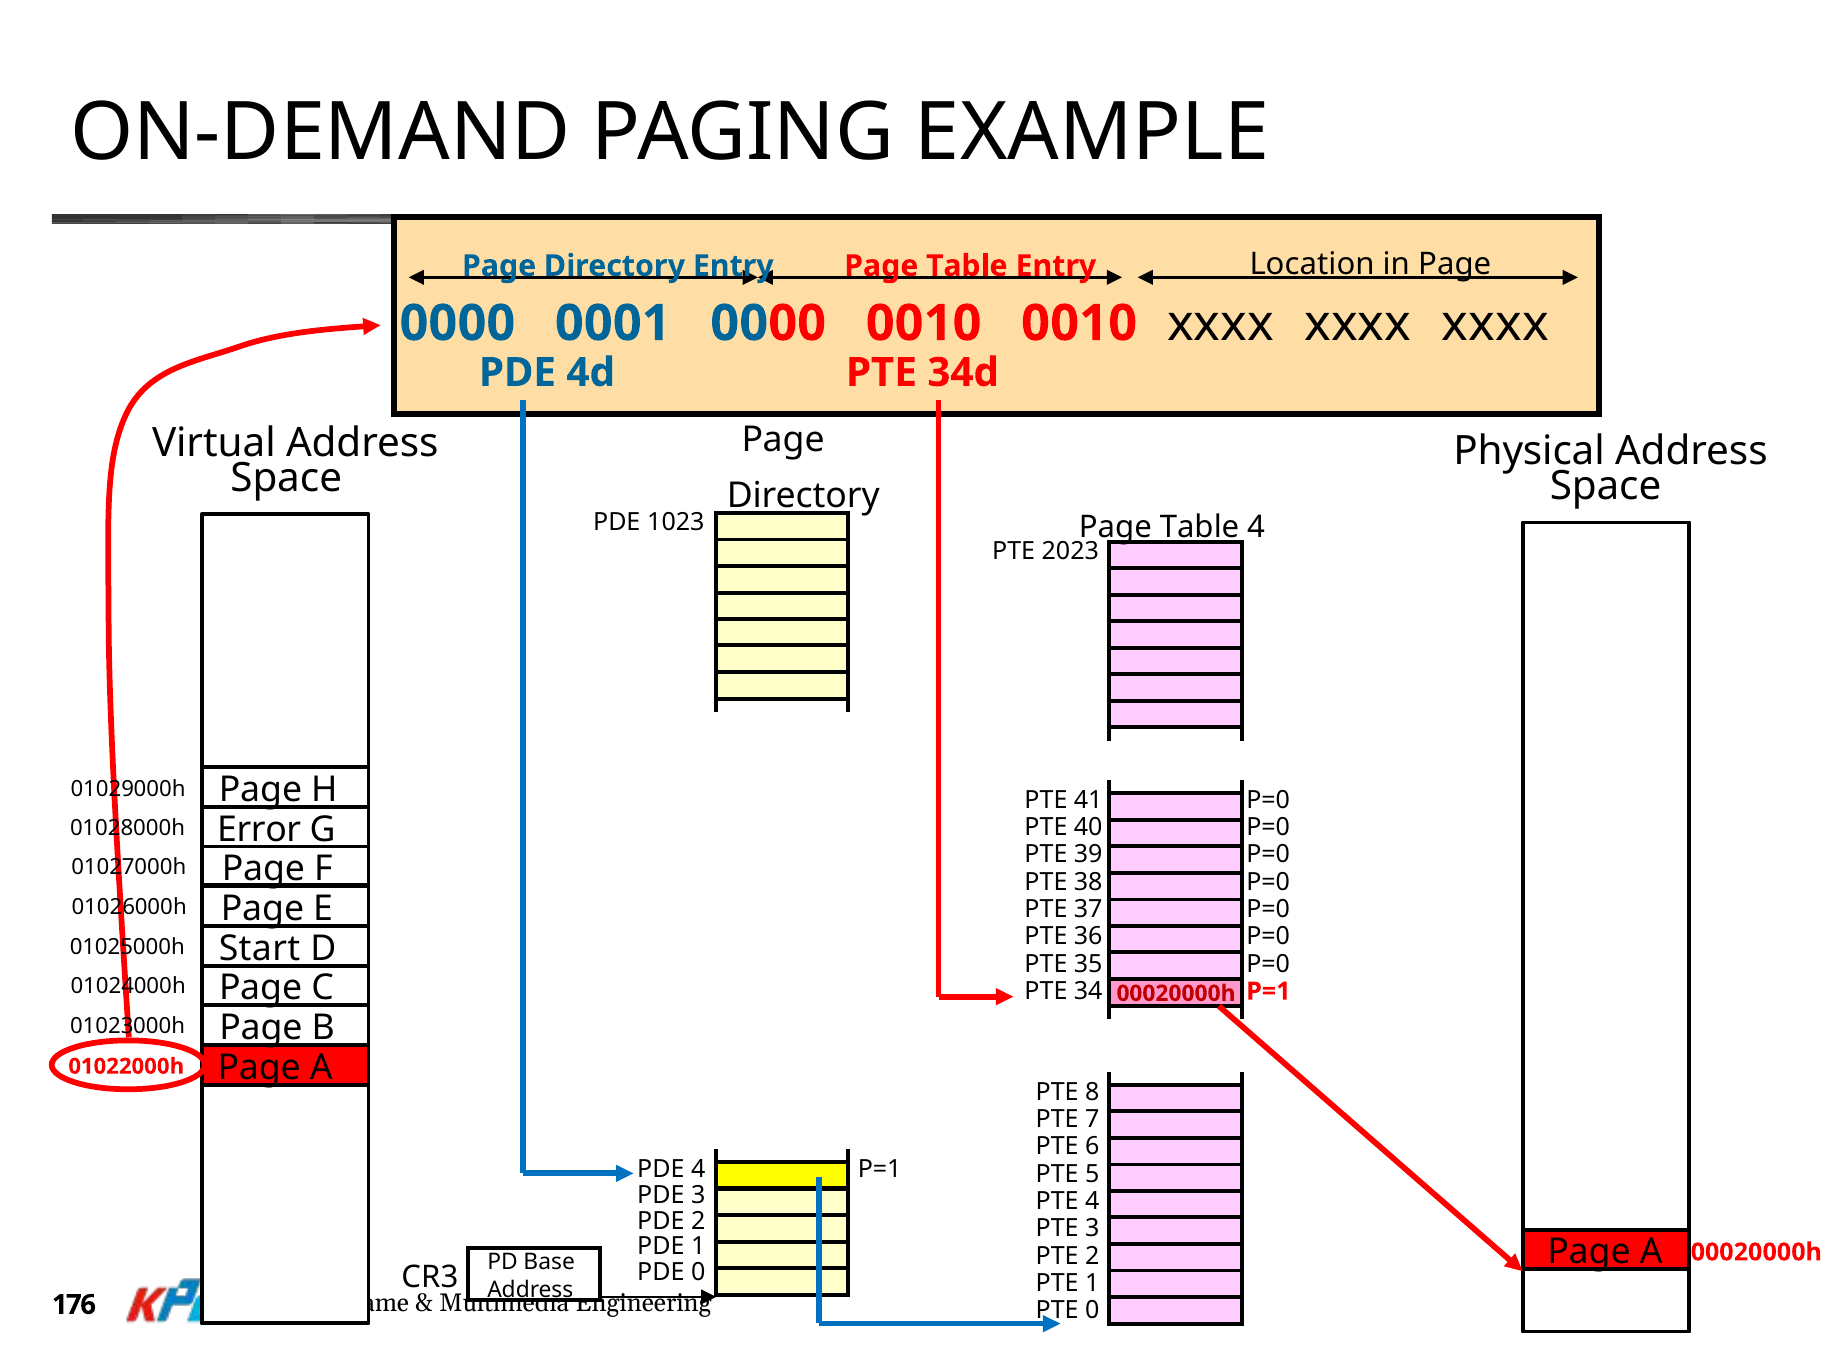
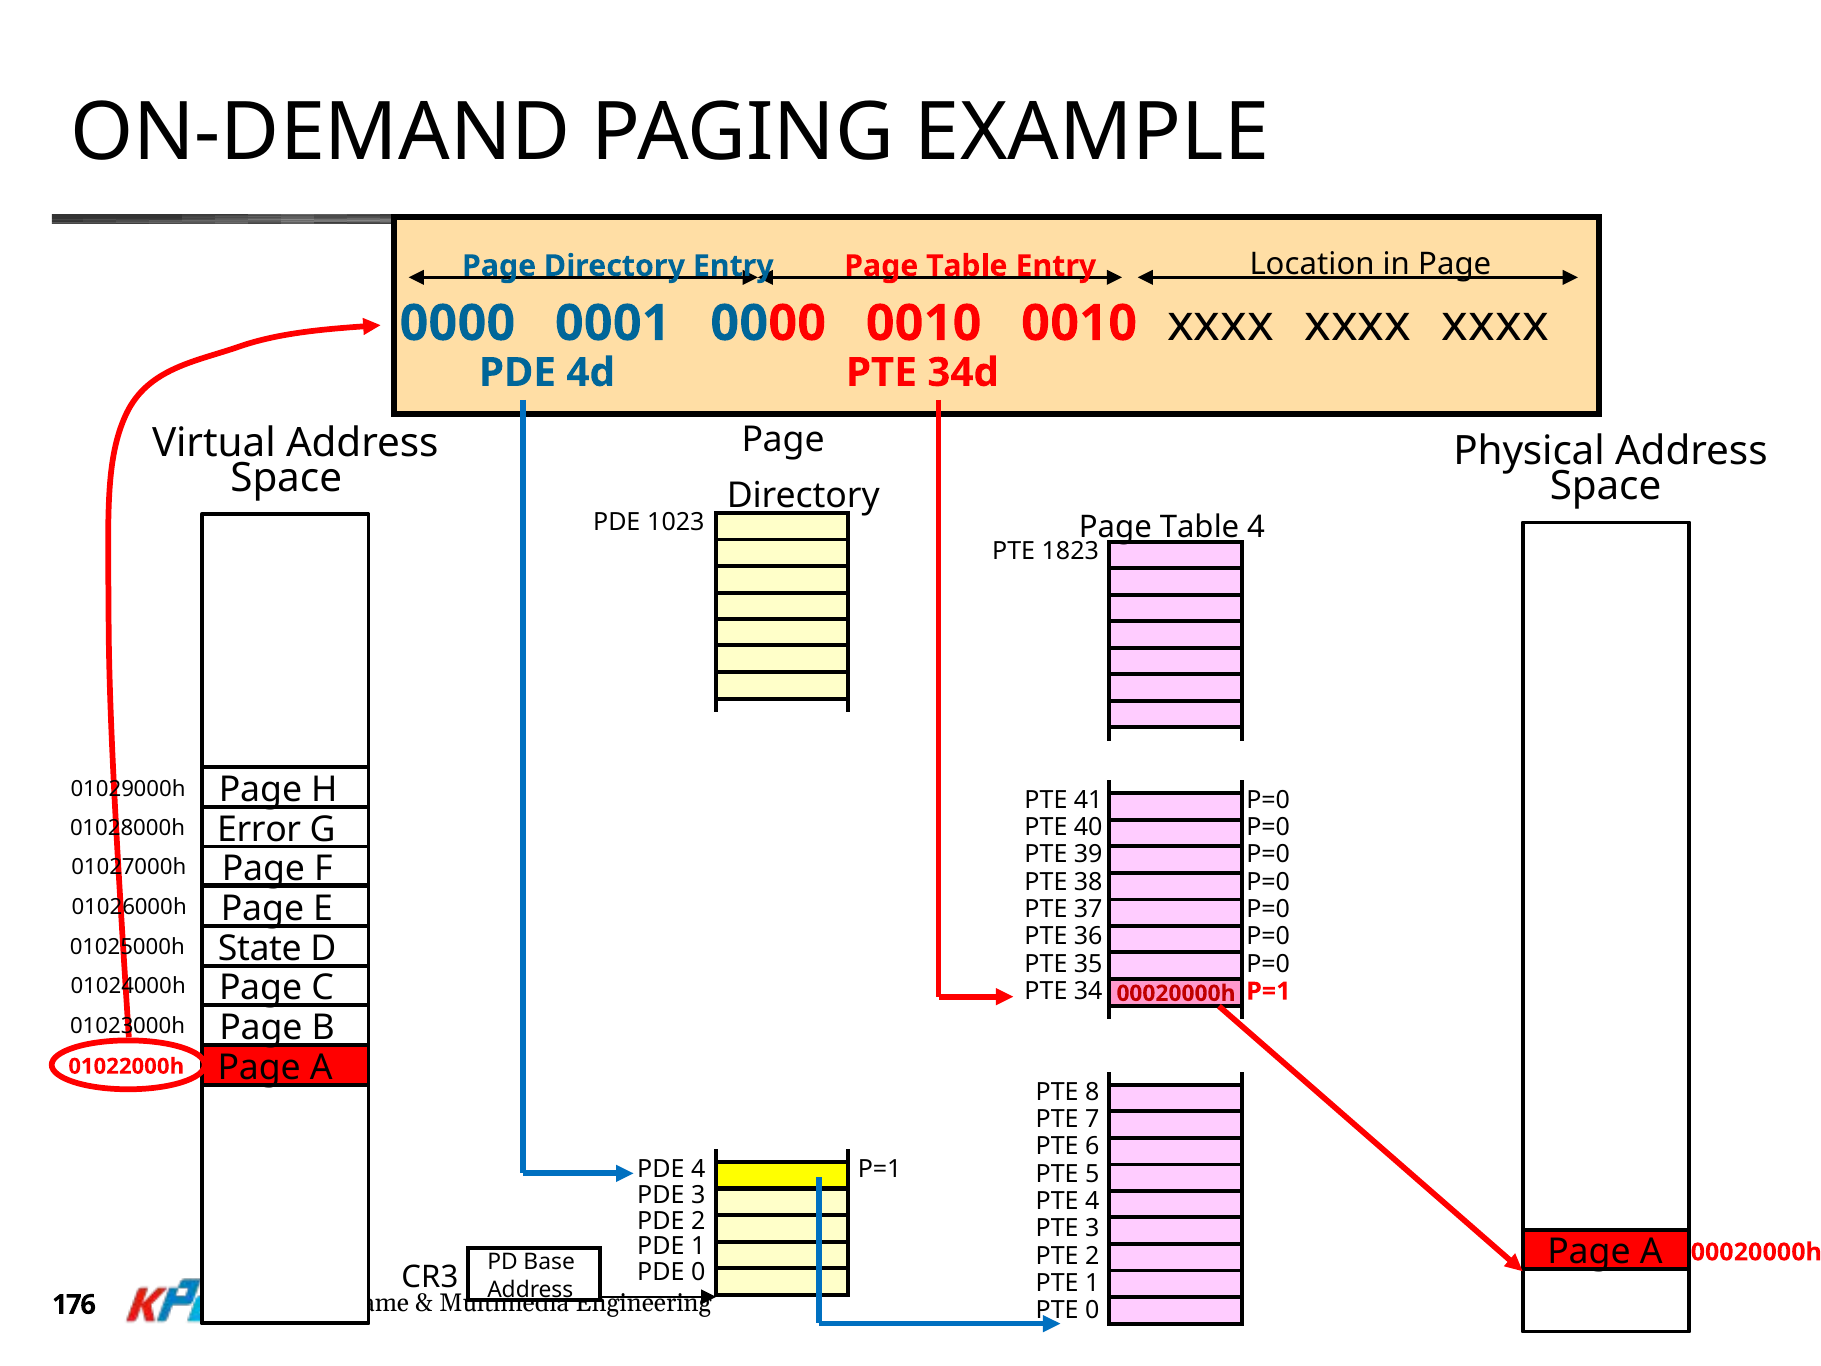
2023: 2023 -> 1823
Start: Start -> State
